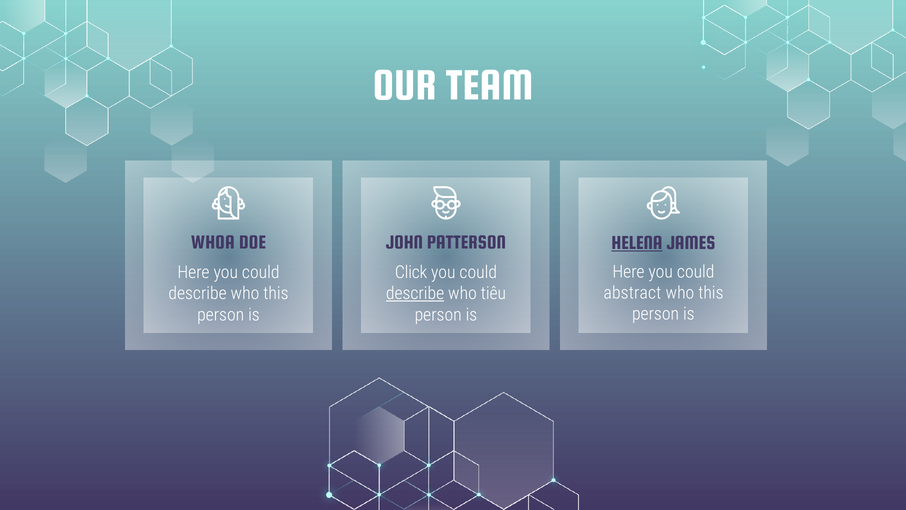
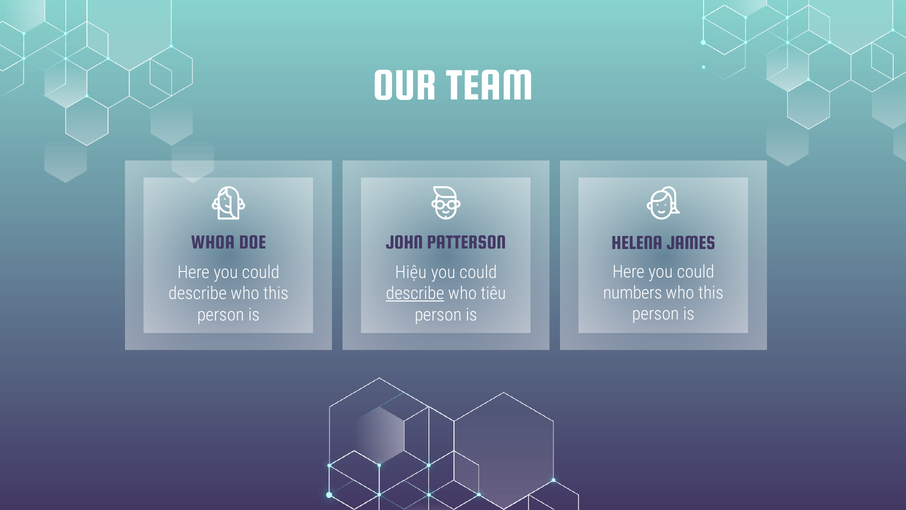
HELENA underline: present -> none
Click: Click -> Hiệu
abstract: abstract -> numbers
